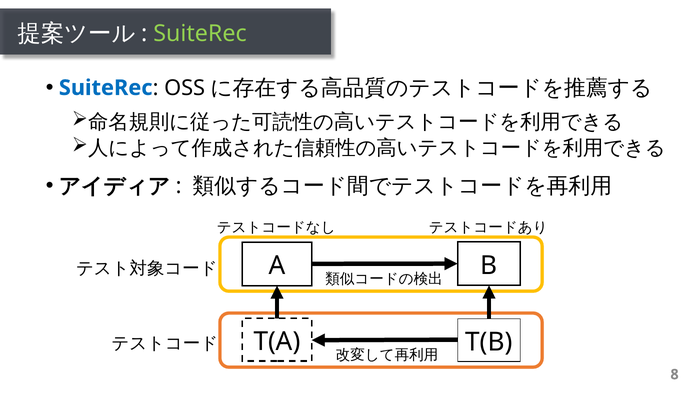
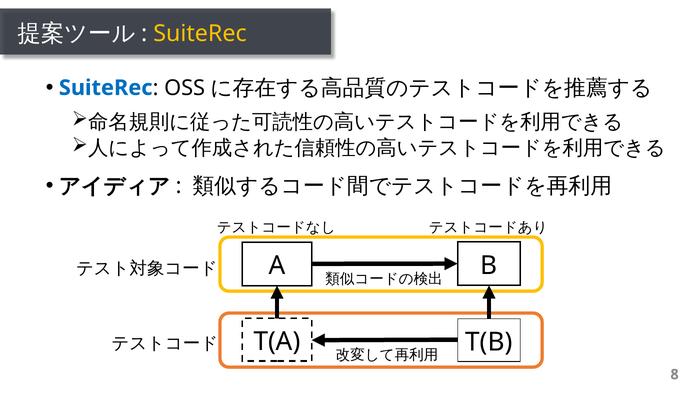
SuiteRec at (200, 33) colour: light green -> yellow
